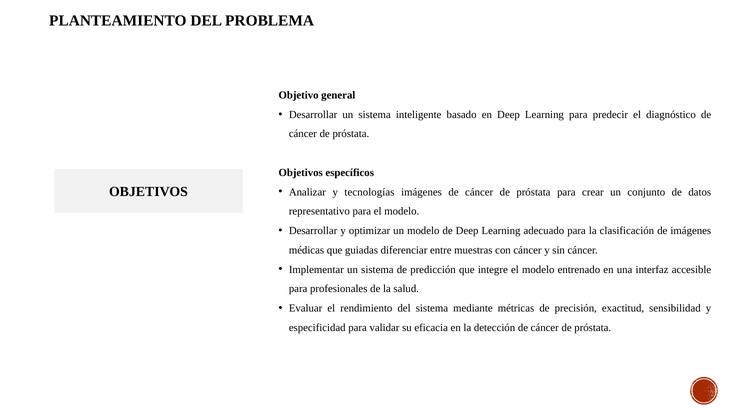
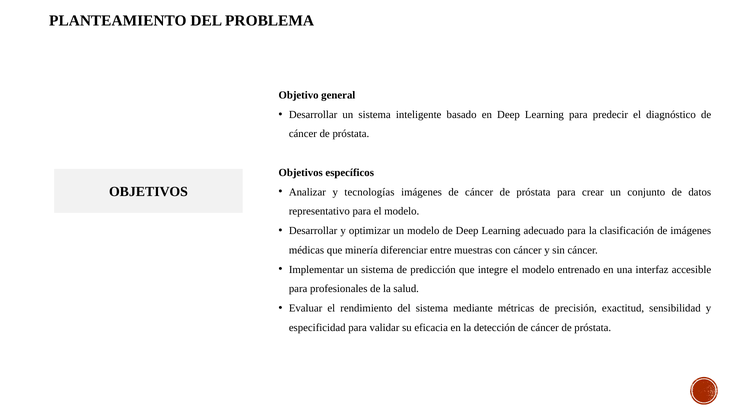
guiadas: guiadas -> minería
